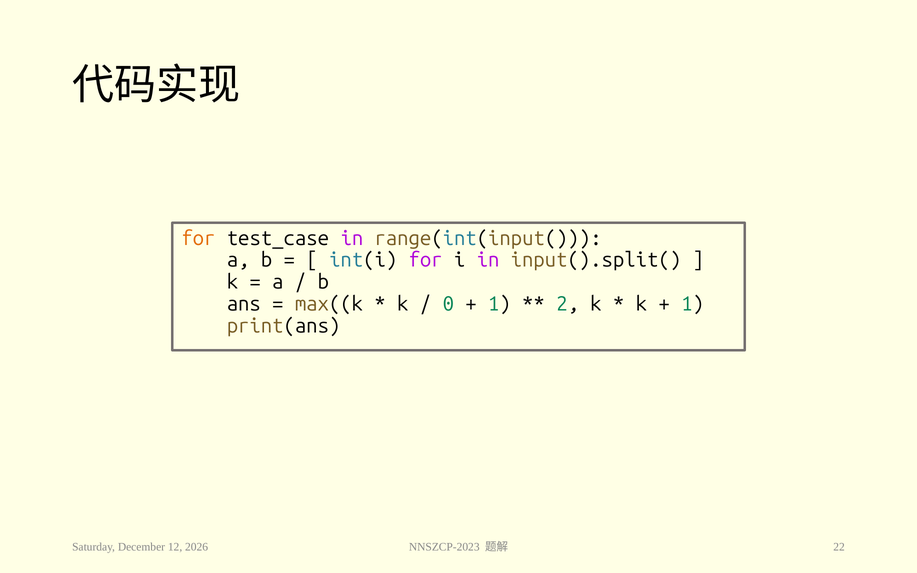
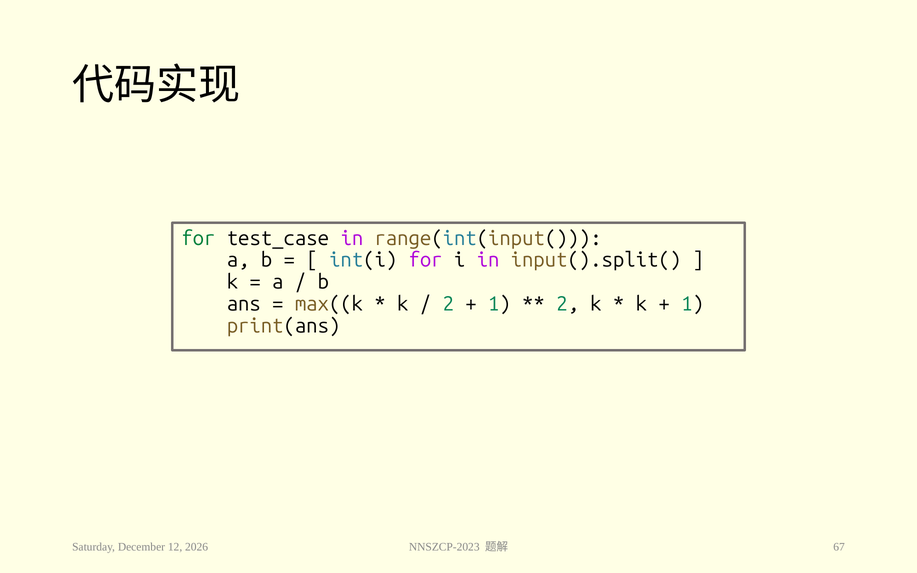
for at (198, 238) colour: orange -> green
0 at (448, 304): 0 -> 2
22: 22 -> 67
